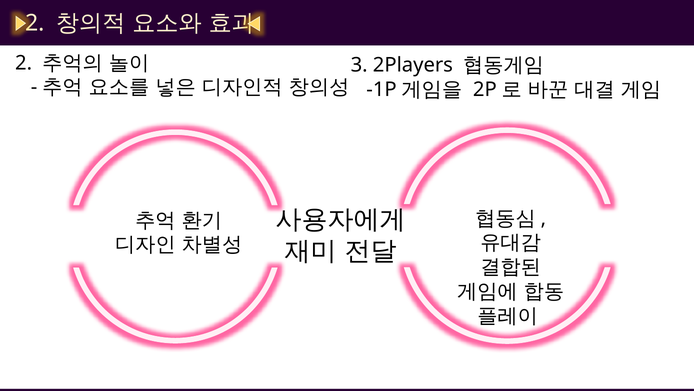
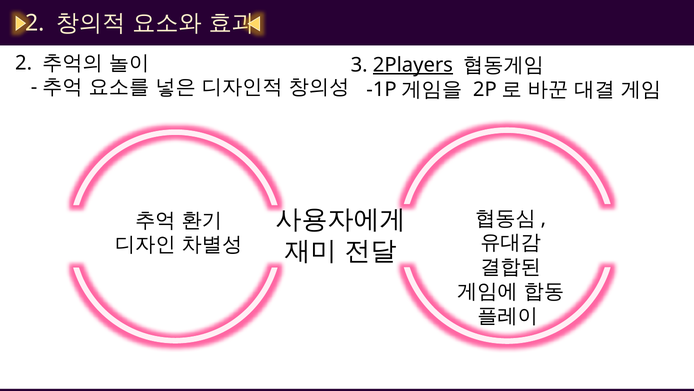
2Players underline: none -> present
